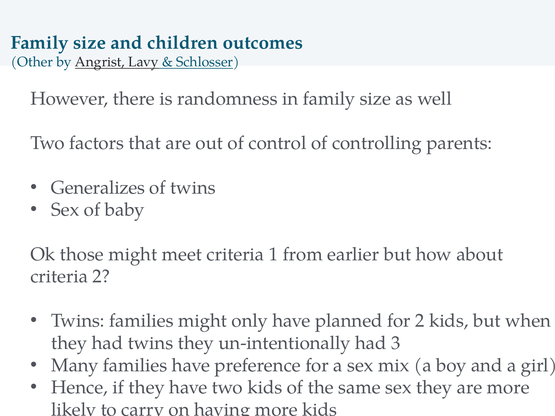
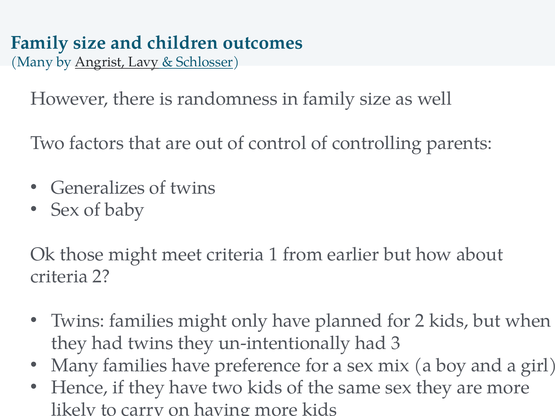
Other at (32, 62): Other -> Many
